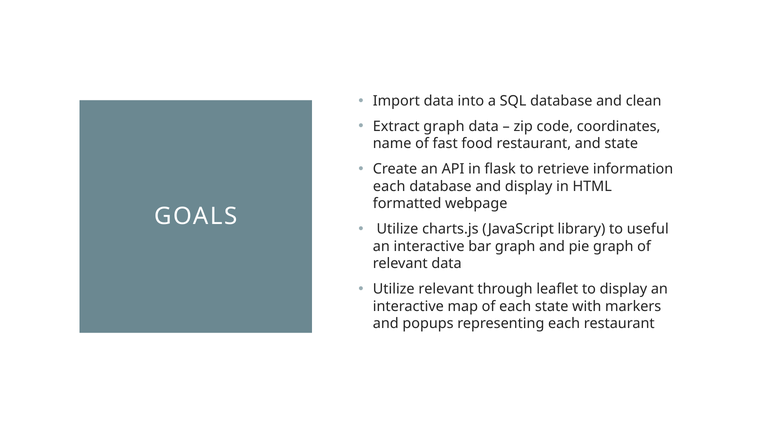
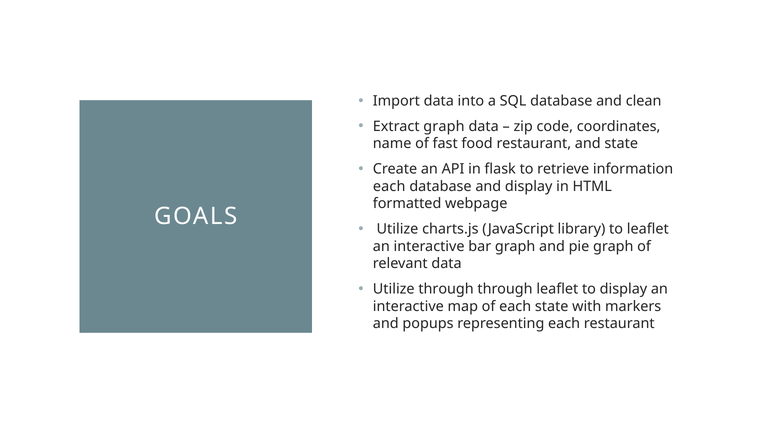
to useful: useful -> leaflet
Utilize relevant: relevant -> through
